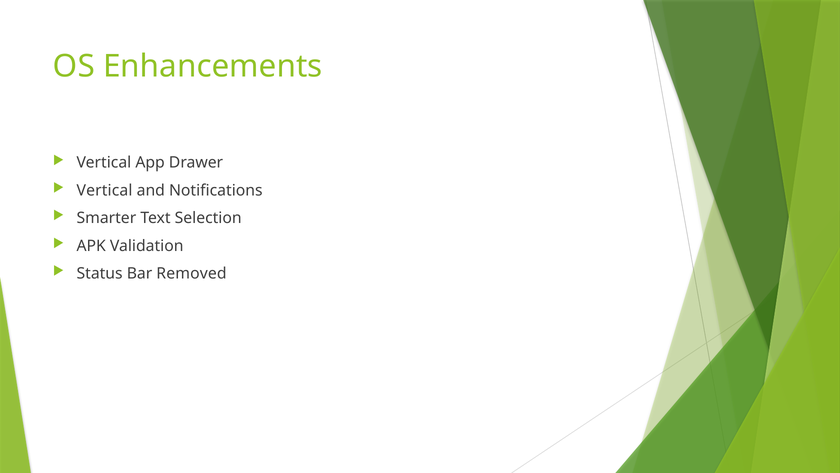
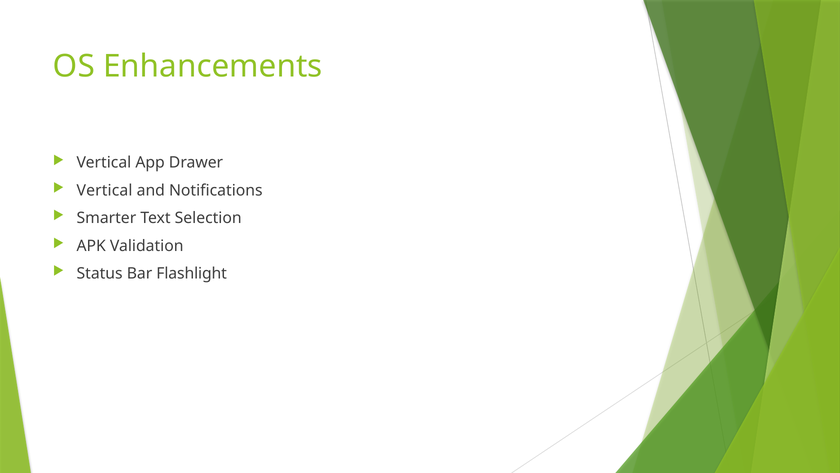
Removed: Removed -> Flashlight
